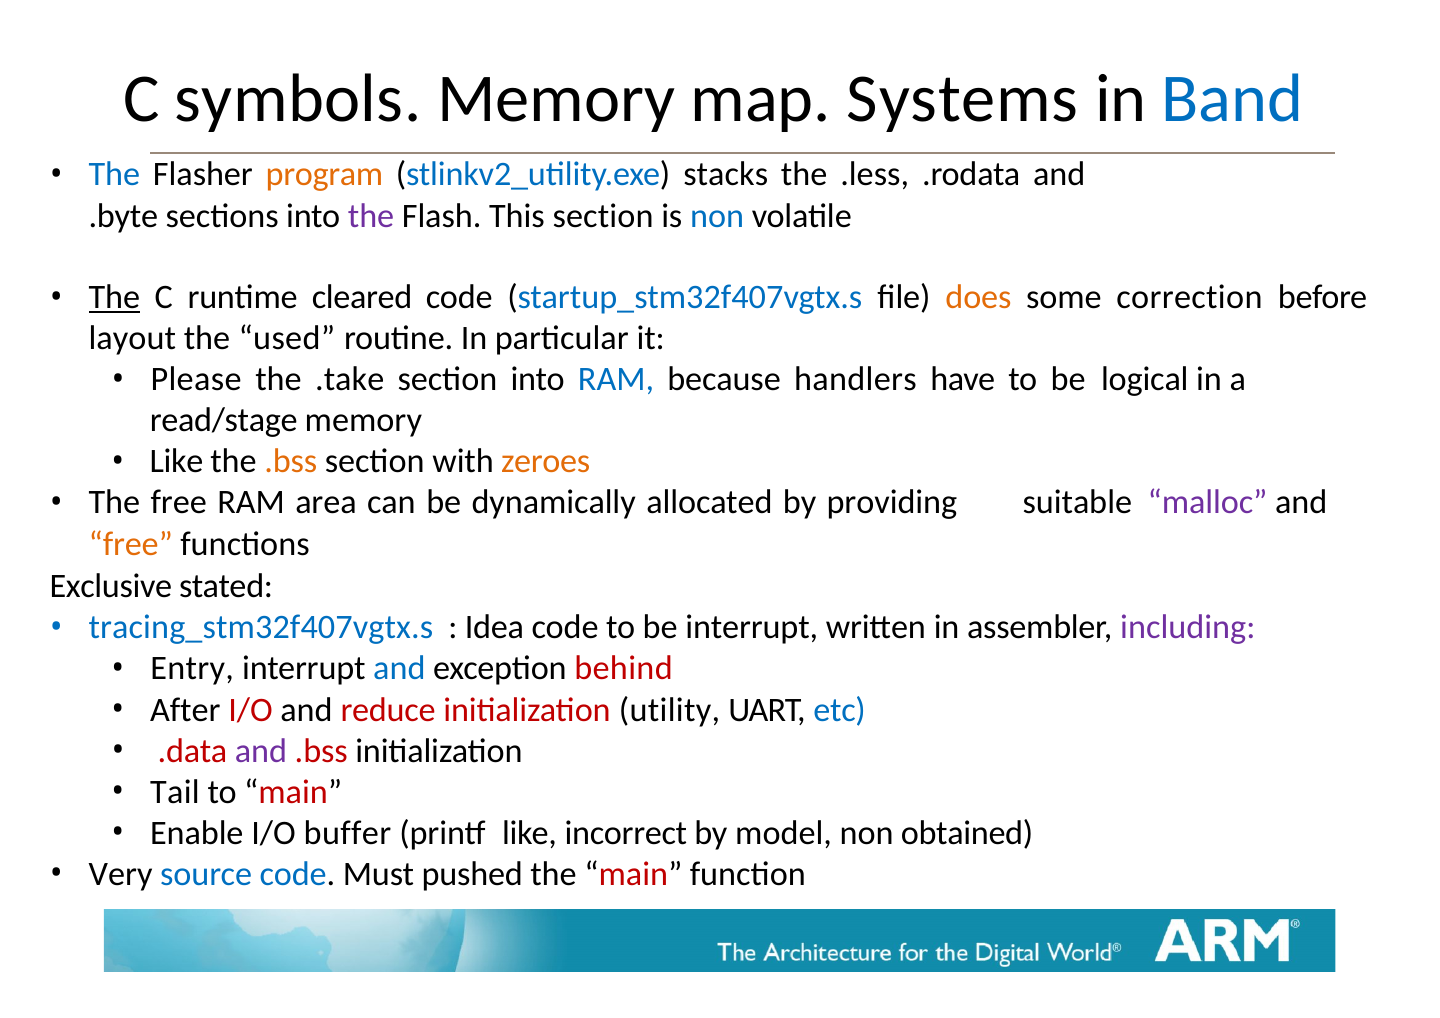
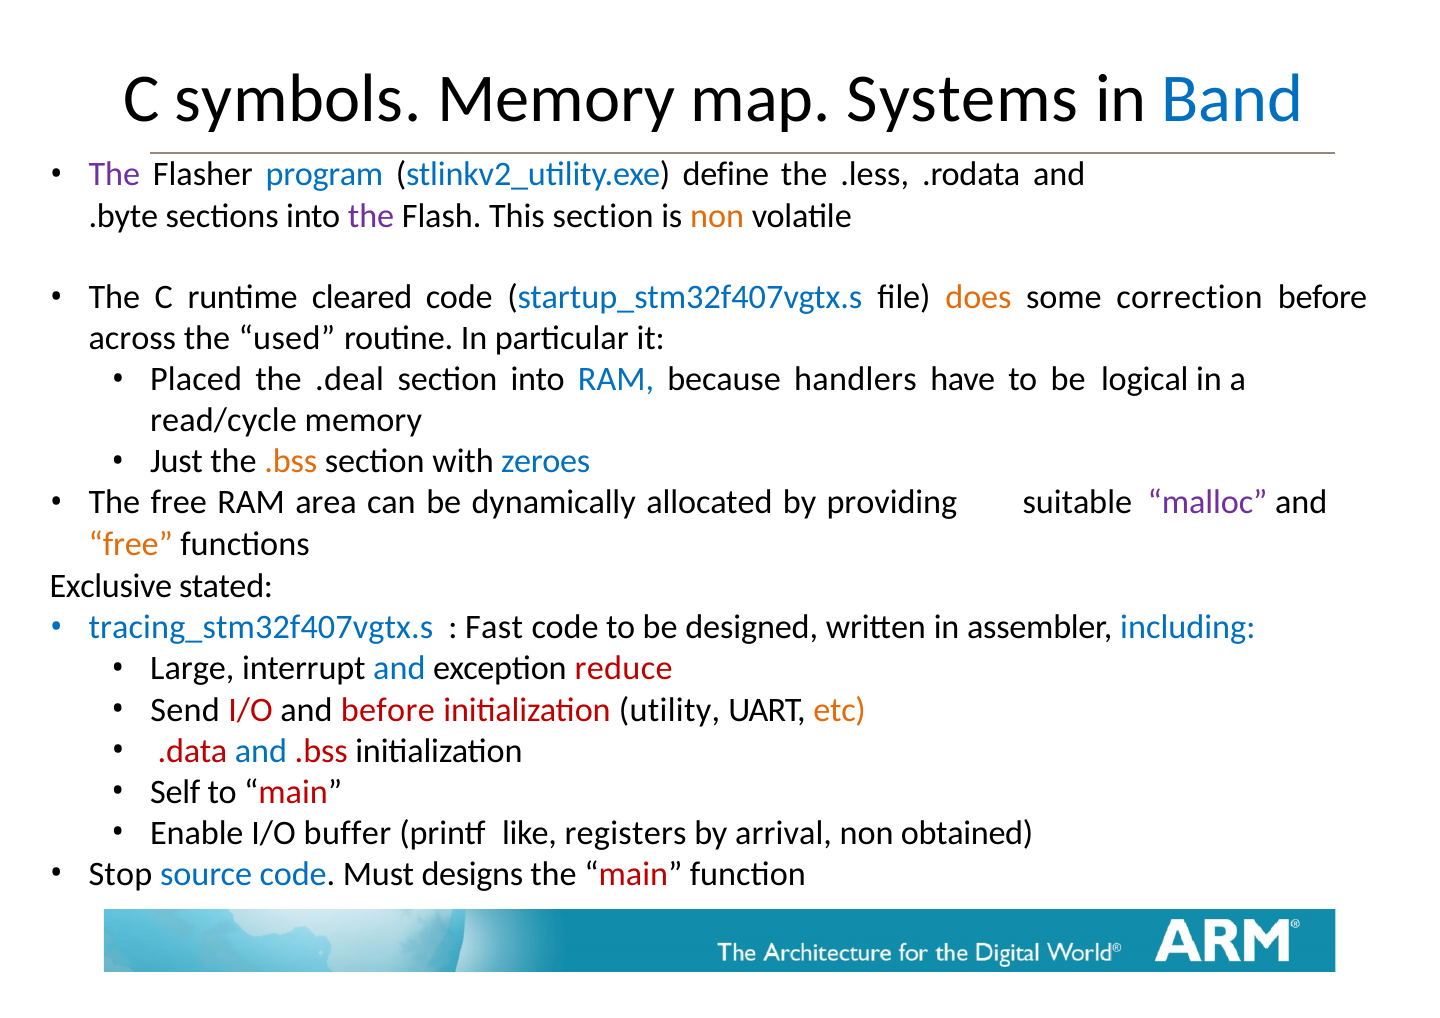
The at (114, 175) colour: blue -> purple
program colour: orange -> blue
stacks: stacks -> define
non at (717, 216) colour: blue -> orange
The at (114, 297) underline: present -> none
layout: layout -> across
Please: Please -> Placed
.take: .take -> .deal
read/stage: read/stage -> read/cycle
Like at (176, 461): Like -> Just
zeroes colour: orange -> blue
Idea: Idea -> Fast
be interrupt: interrupt -> designed
including colour: purple -> blue
Entry: Entry -> Large
behind: behind -> reduce
After: After -> Send
and reduce: reduce -> before
etc colour: blue -> orange
and at (261, 750) colour: purple -> blue
Tail: Tail -> Self
incorrect: incorrect -> registers
model: model -> arrival
Very: Very -> Stop
pushed: pushed -> designs
